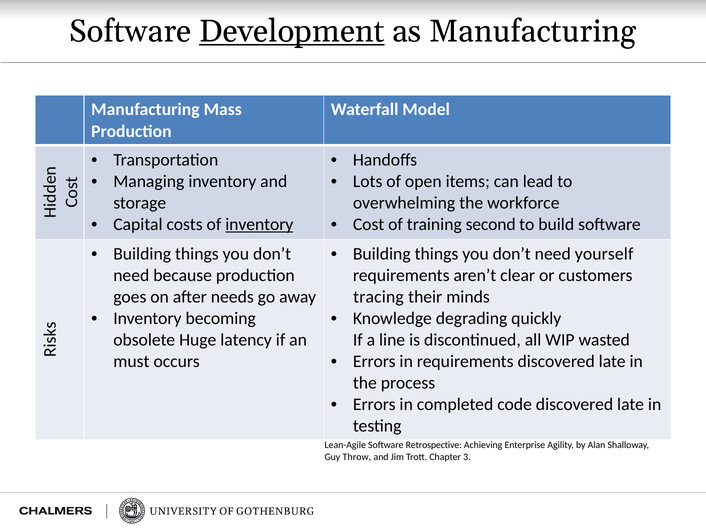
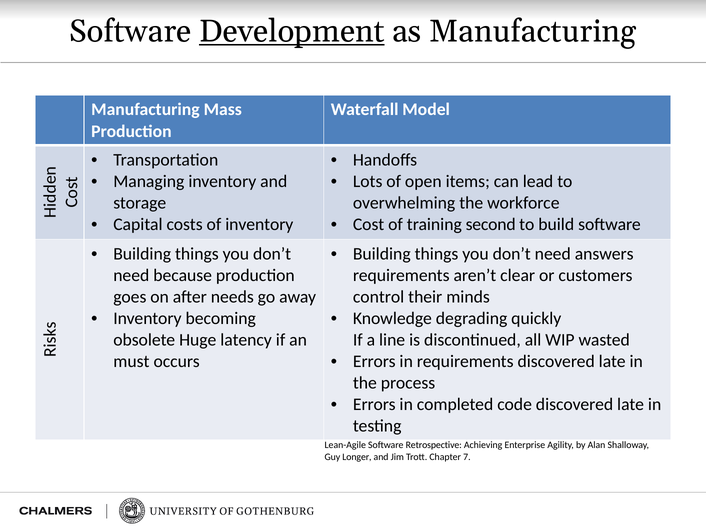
inventory at (259, 225) underline: present -> none
yourself: yourself -> answers
tracing: tracing -> control
Throw: Throw -> Longer
3: 3 -> 7
